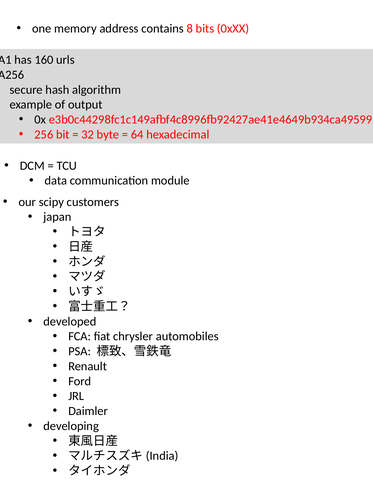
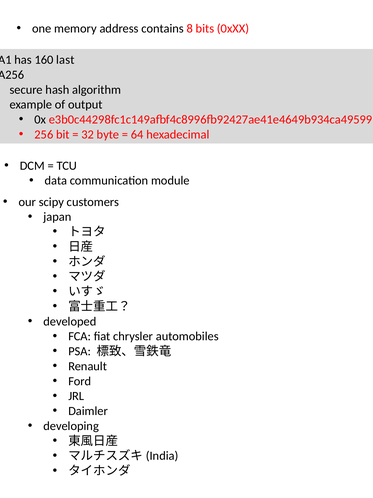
urls: urls -> last
